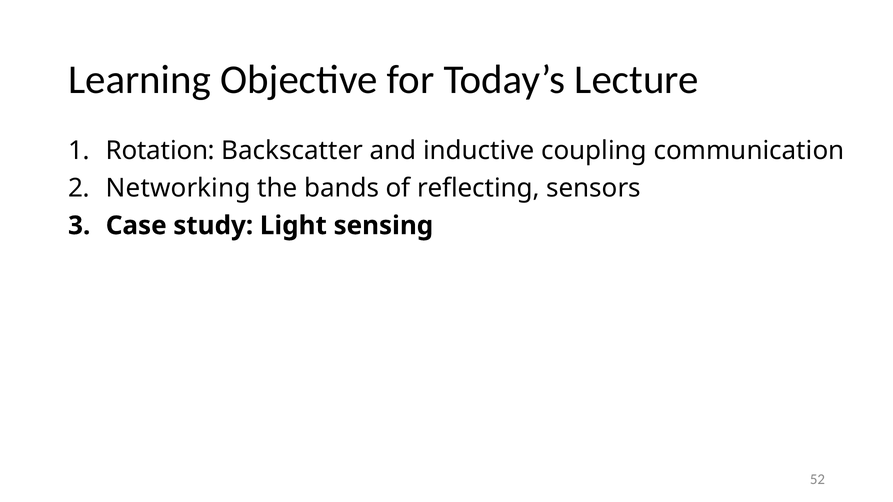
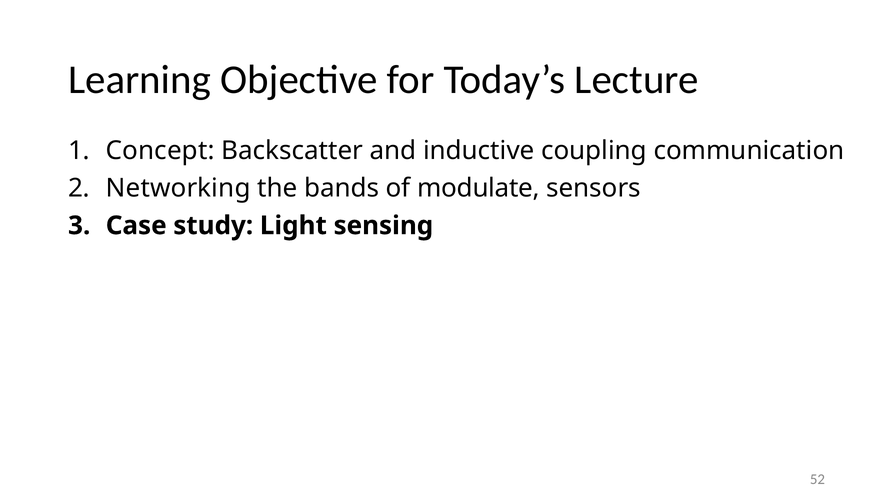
Rotation: Rotation -> Concept
reflecting: reflecting -> modulate
